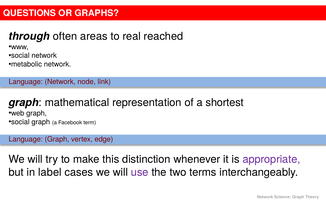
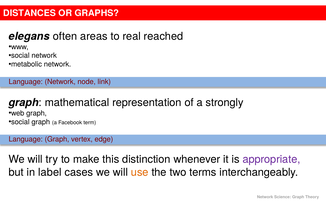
QUESTIONS: QUESTIONS -> DISTANCES
through: through -> elegans
shortest: shortest -> strongly
use colour: purple -> orange
